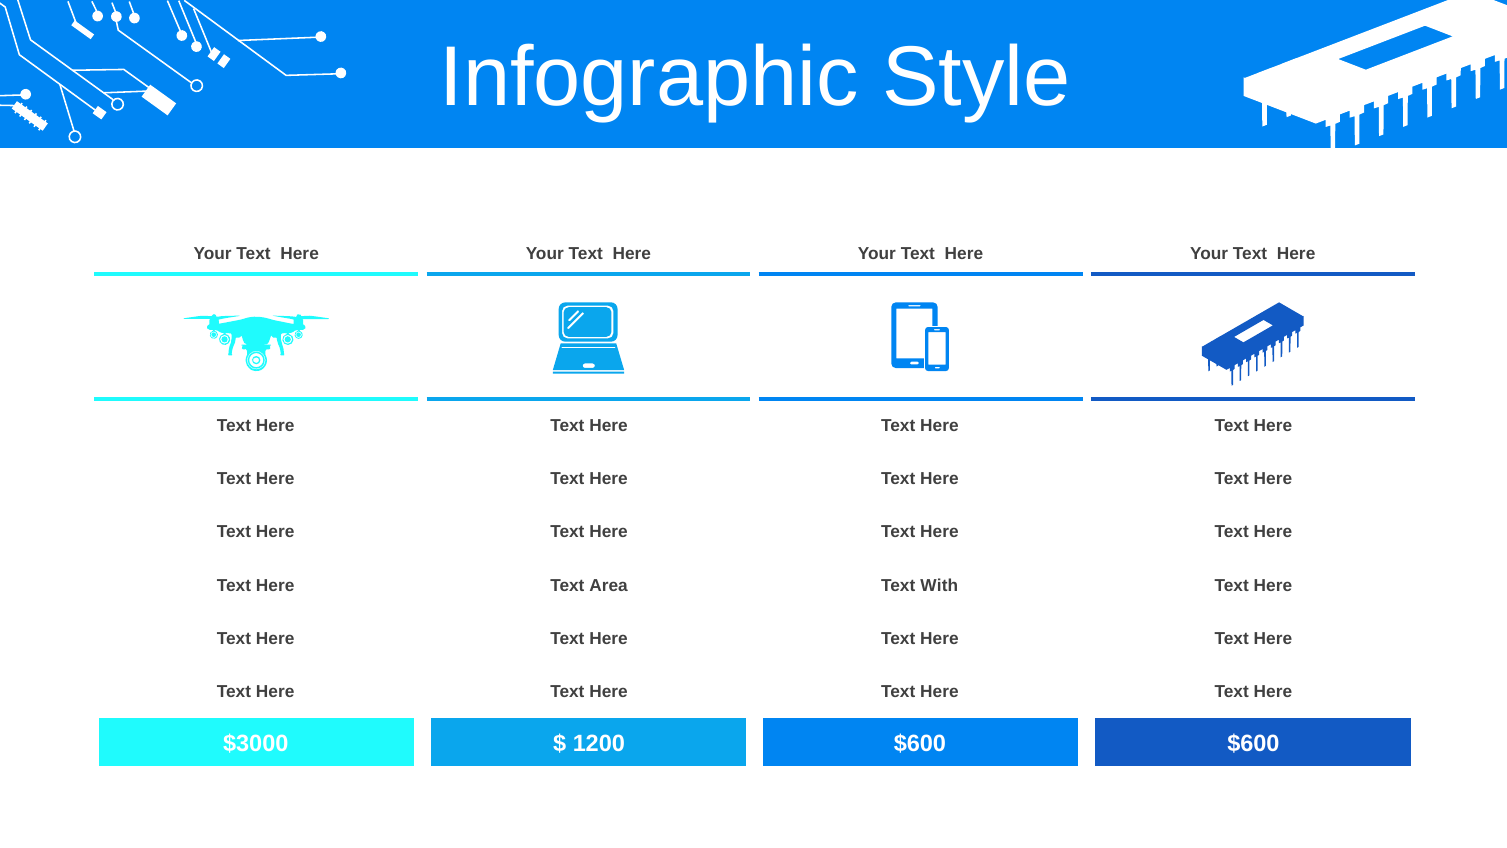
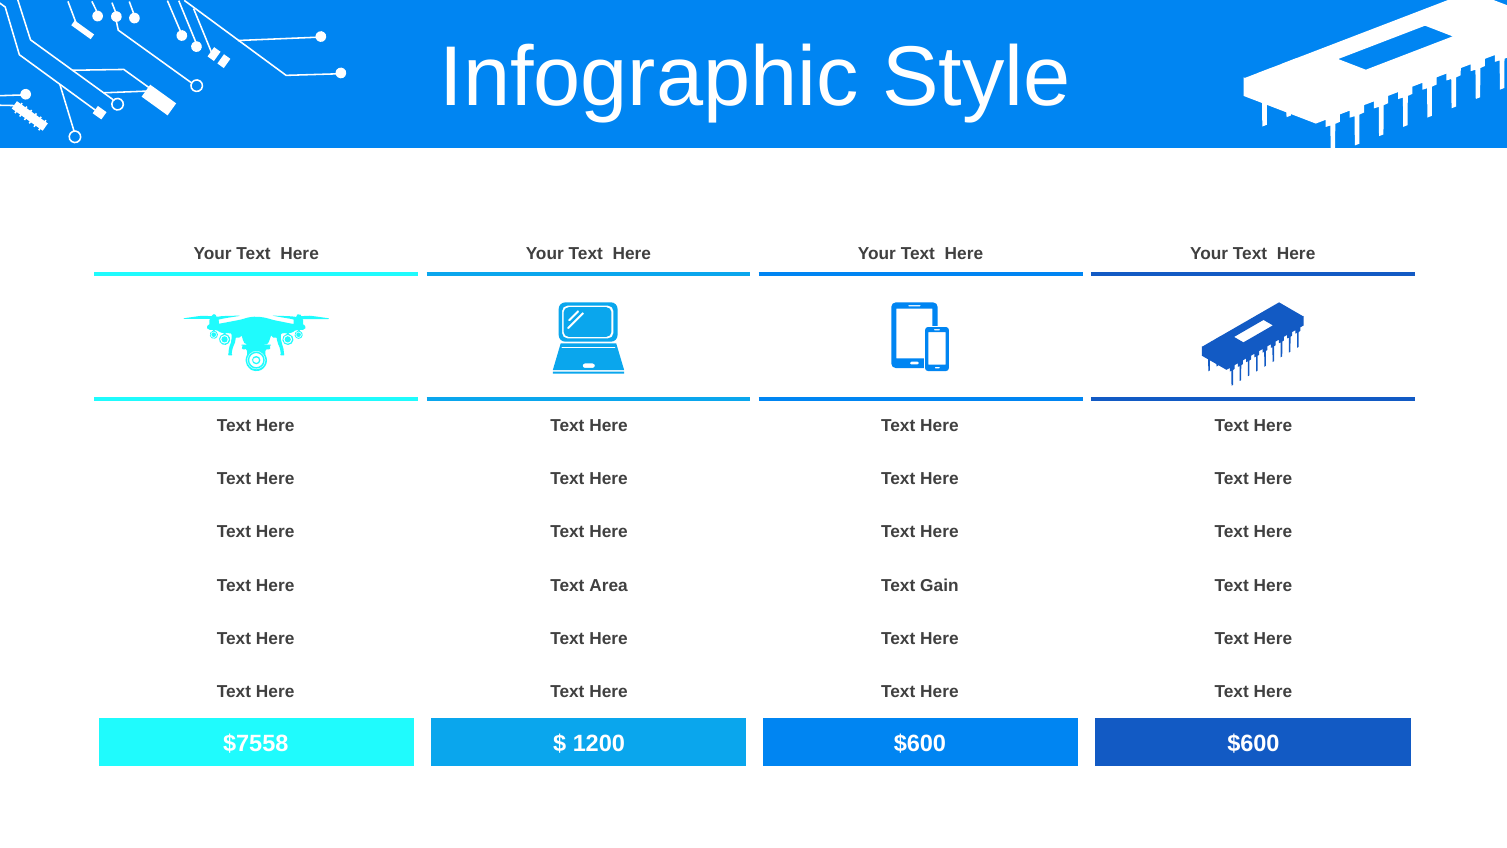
With: With -> Gain
$3000: $3000 -> $7558
